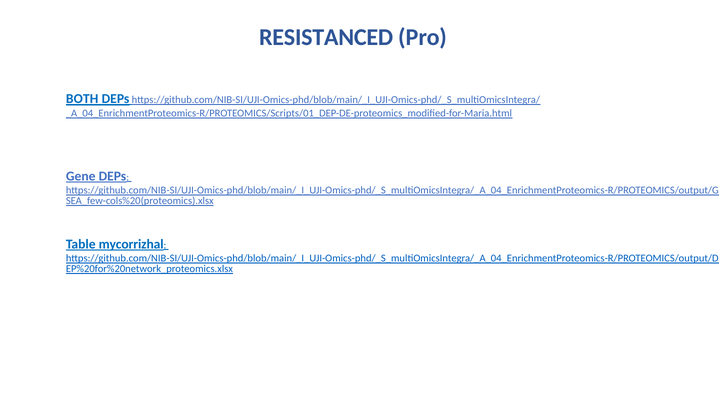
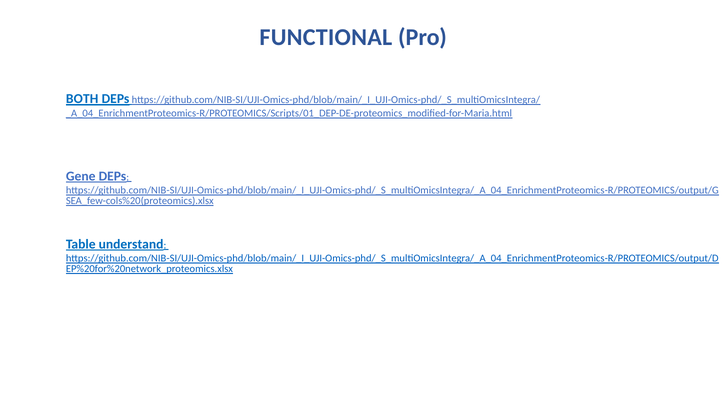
RESISTANCED: RESISTANCED -> FUNCTIONAL
mycorrizhal: mycorrizhal -> understand
